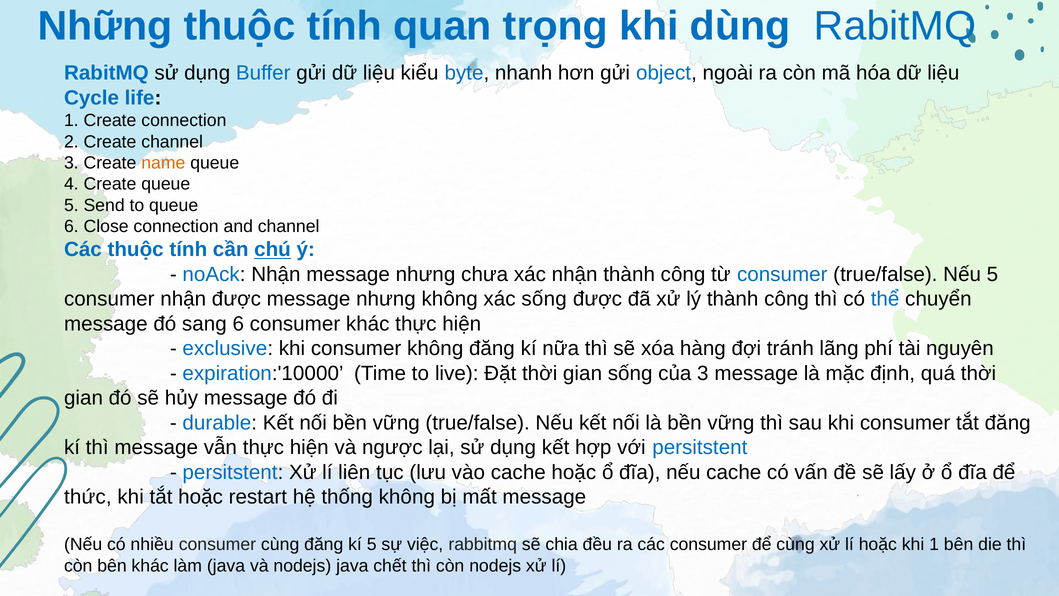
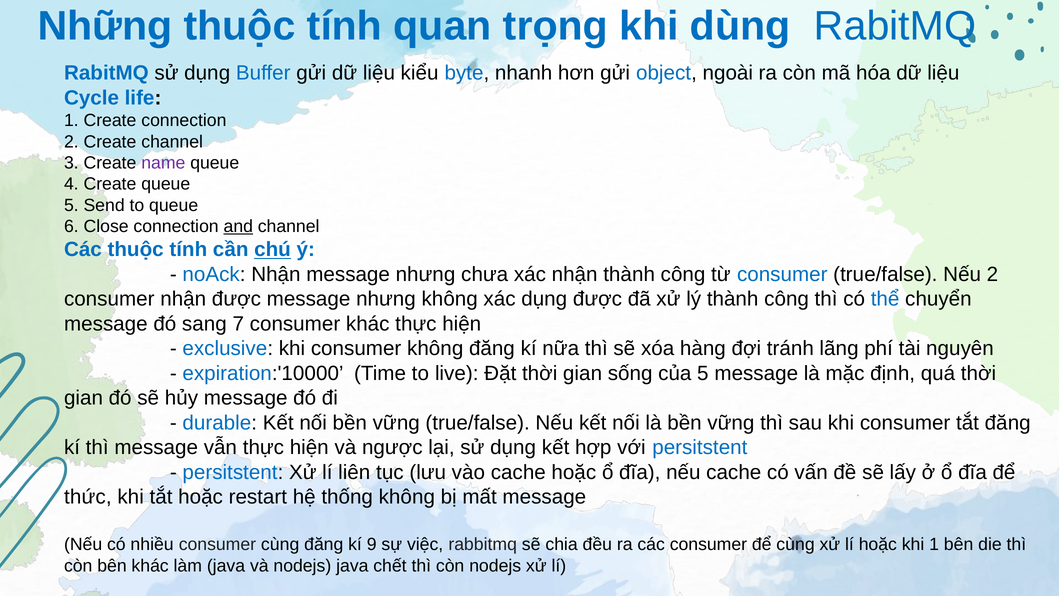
name colour: orange -> purple
and underline: none -> present
Nếu 5: 5 -> 2
xác sống: sống -> dụng
sang 6: 6 -> 7
của 3: 3 -> 5
kí 5: 5 -> 9
